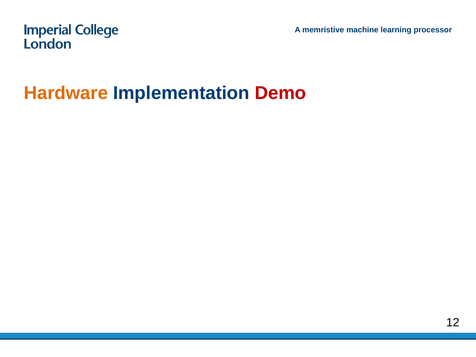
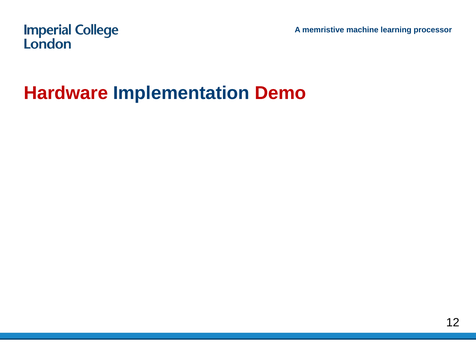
Hardware colour: orange -> red
